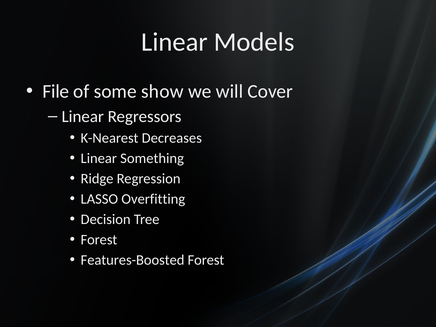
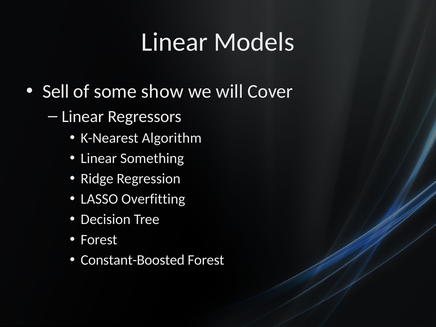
File: File -> Sell
Decreases: Decreases -> Algorithm
Features-Boosted: Features-Boosted -> Constant-Boosted
